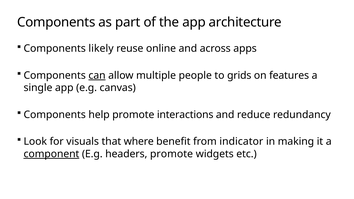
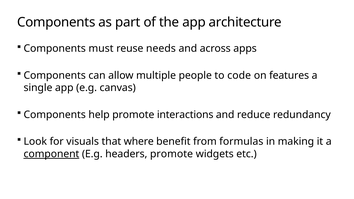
likely: likely -> must
online: online -> needs
can underline: present -> none
grids: grids -> code
indicator: indicator -> formulas
